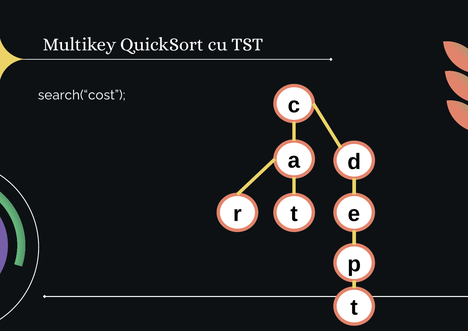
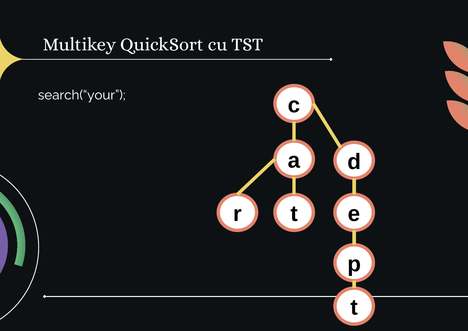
search(“cost: search(“cost -> search(“your
